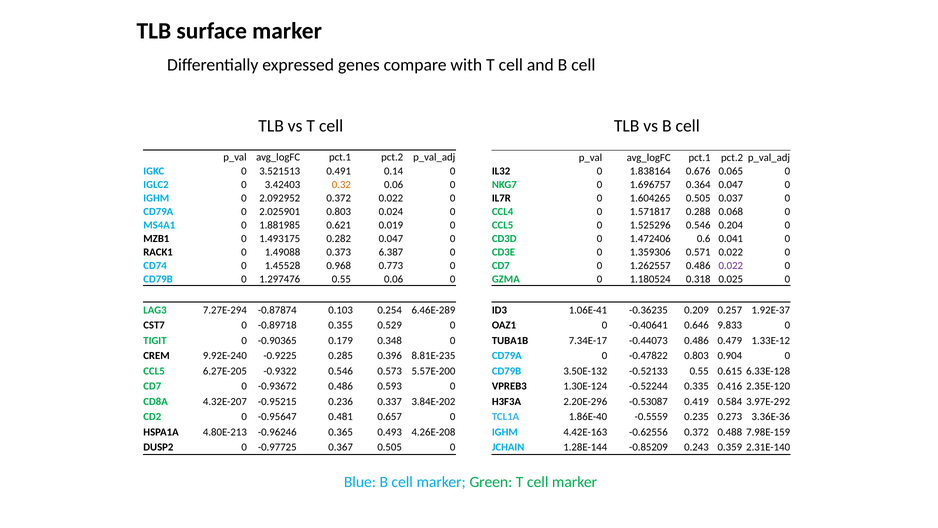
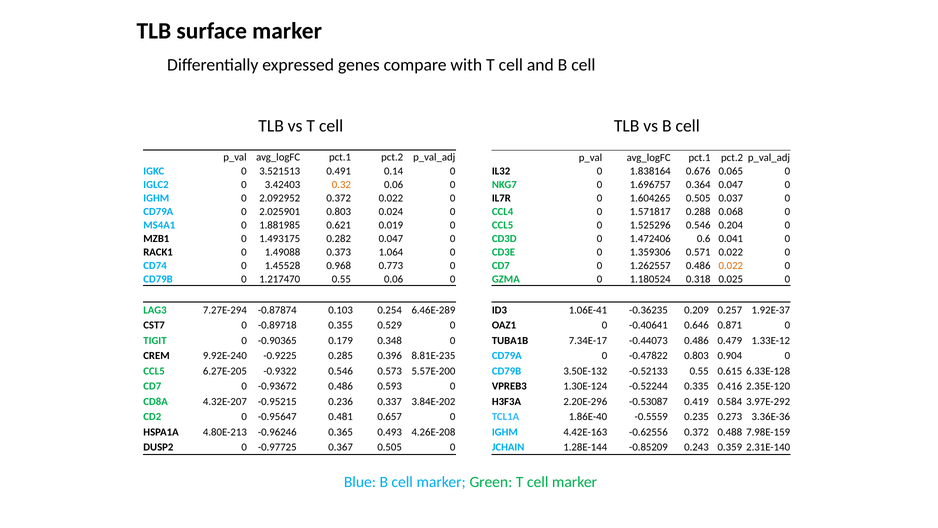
6.387: 6.387 -> 1.064
0.022 at (731, 266) colour: purple -> orange
1.297476: 1.297476 -> 1.217470
9.833: 9.833 -> 0.871
